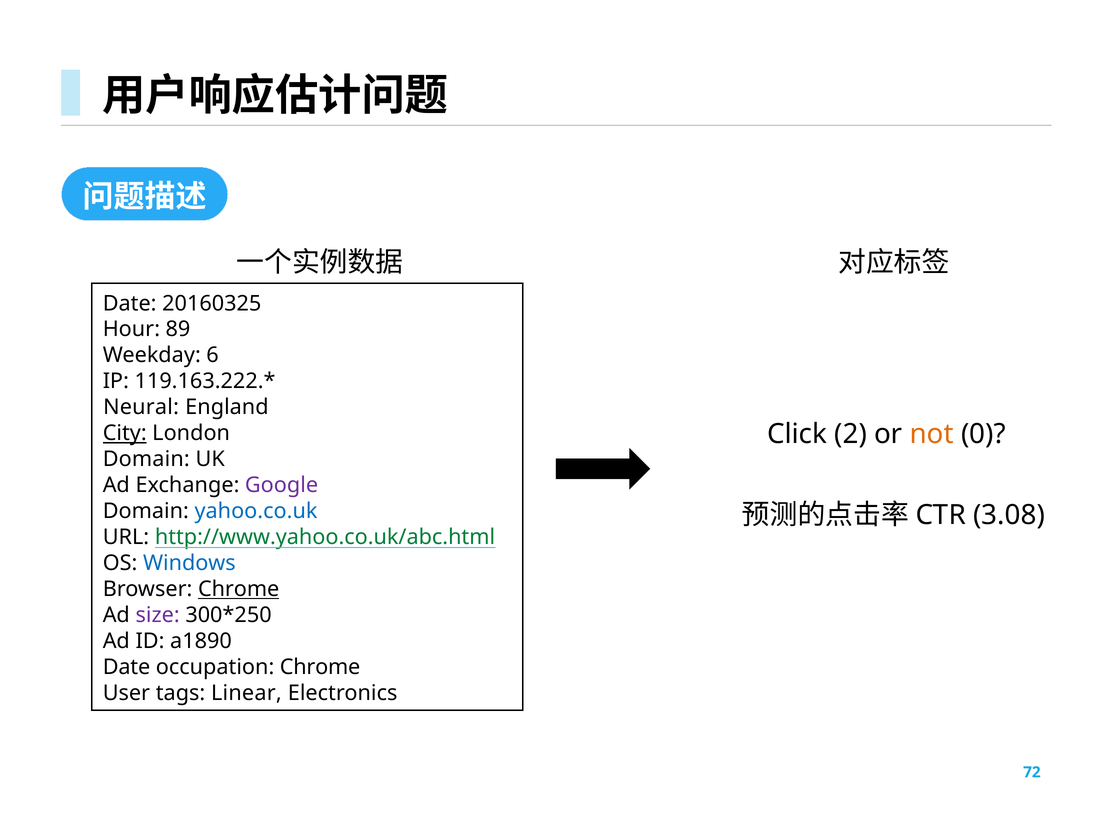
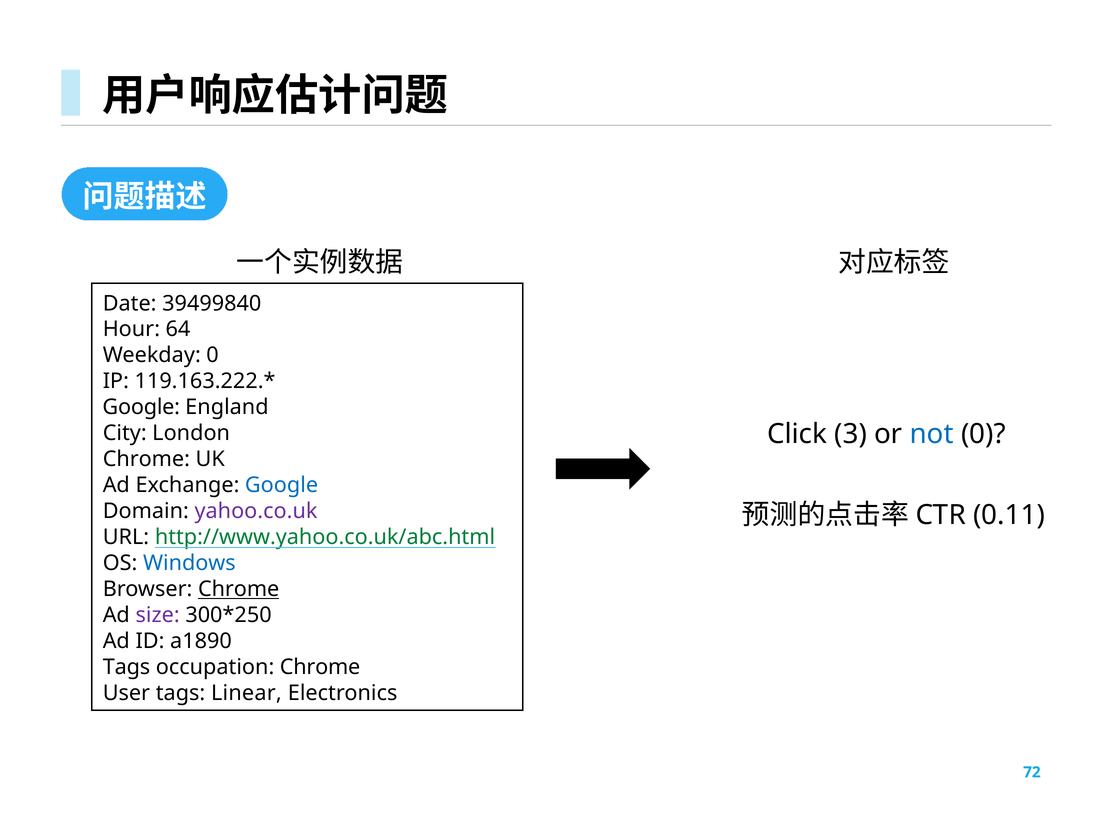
20160325: 20160325 -> 39499840
89: 89 -> 64
Weekday 6: 6 -> 0
Neural at (141, 407): Neural -> Google
2: 2 -> 3
not colour: orange -> blue
City underline: present -> none
Domain at (146, 459): Domain -> Chrome
Google at (282, 485) colour: purple -> blue
3.08: 3.08 -> 0.11
yahoo.co.uk colour: blue -> purple
Date at (126, 667): Date -> Tags
